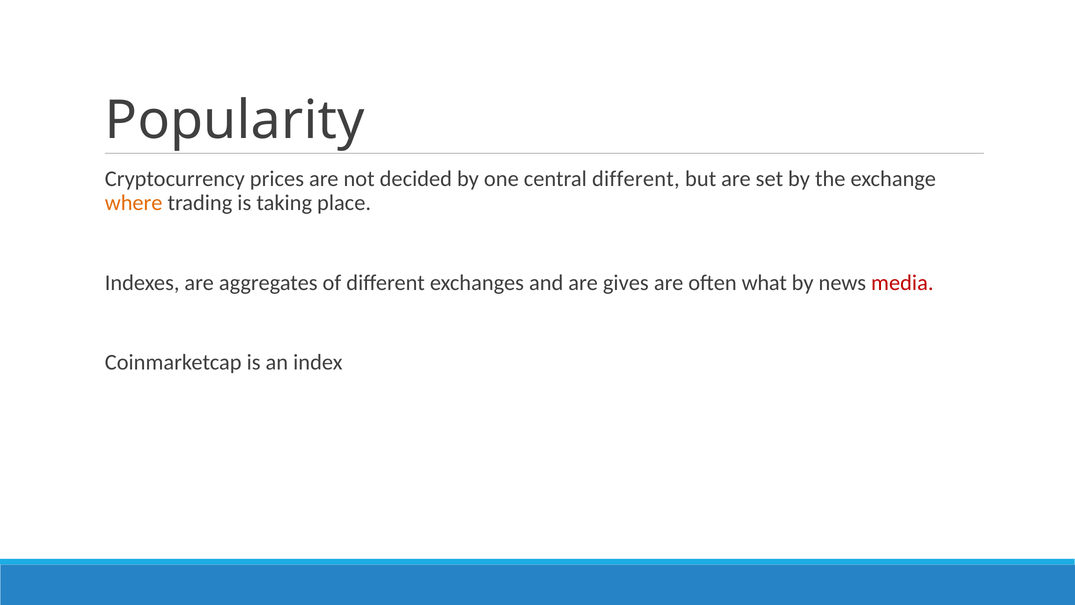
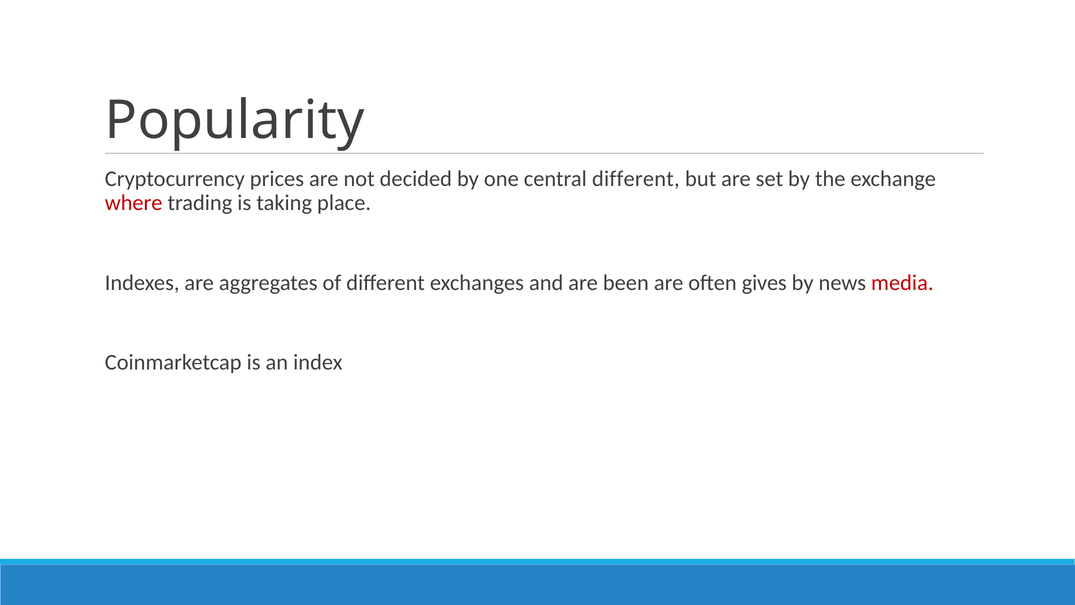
where colour: orange -> red
gives: gives -> been
what: what -> gives
